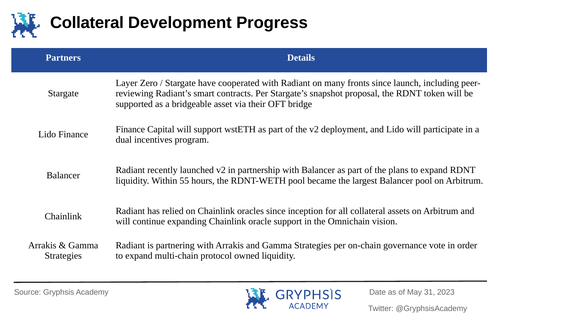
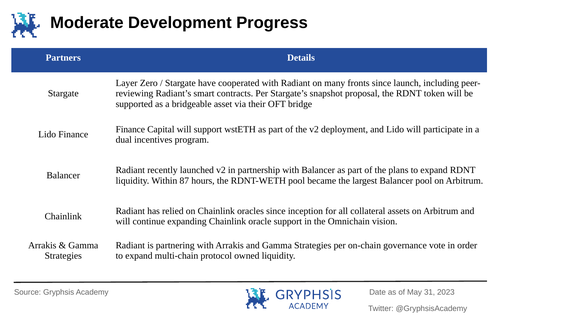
Collateral at (87, 23): Collateral -> Moderate
55: 55 -> 87
